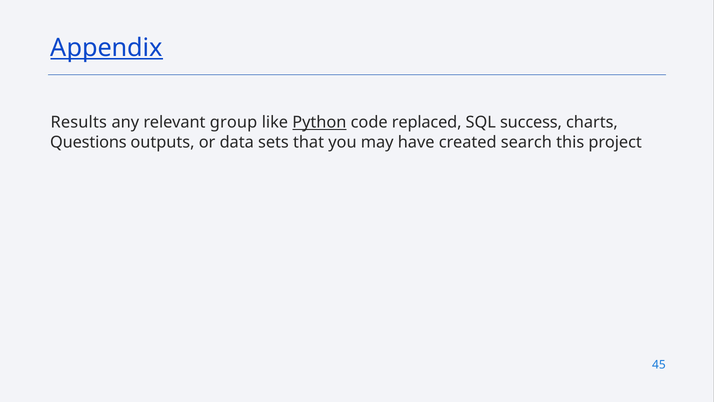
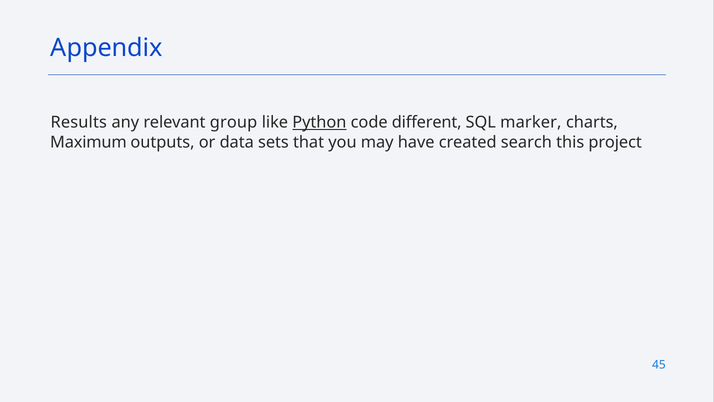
Appendix underline: present -> none
replaced: replaced -> different
success: success -> marker
Questions: Questions -> Maximum
